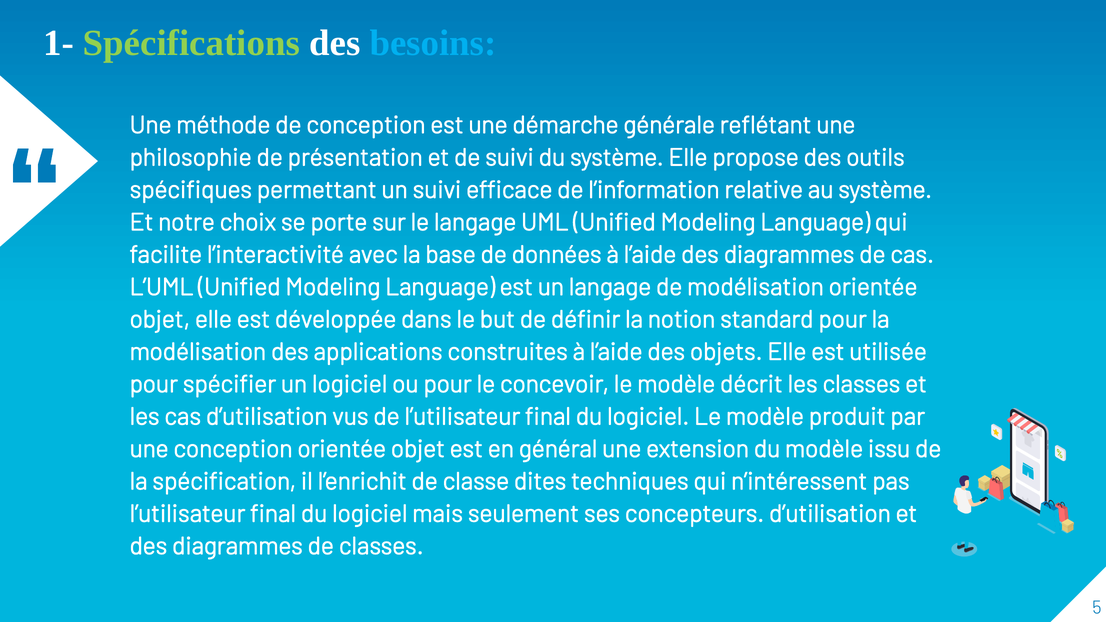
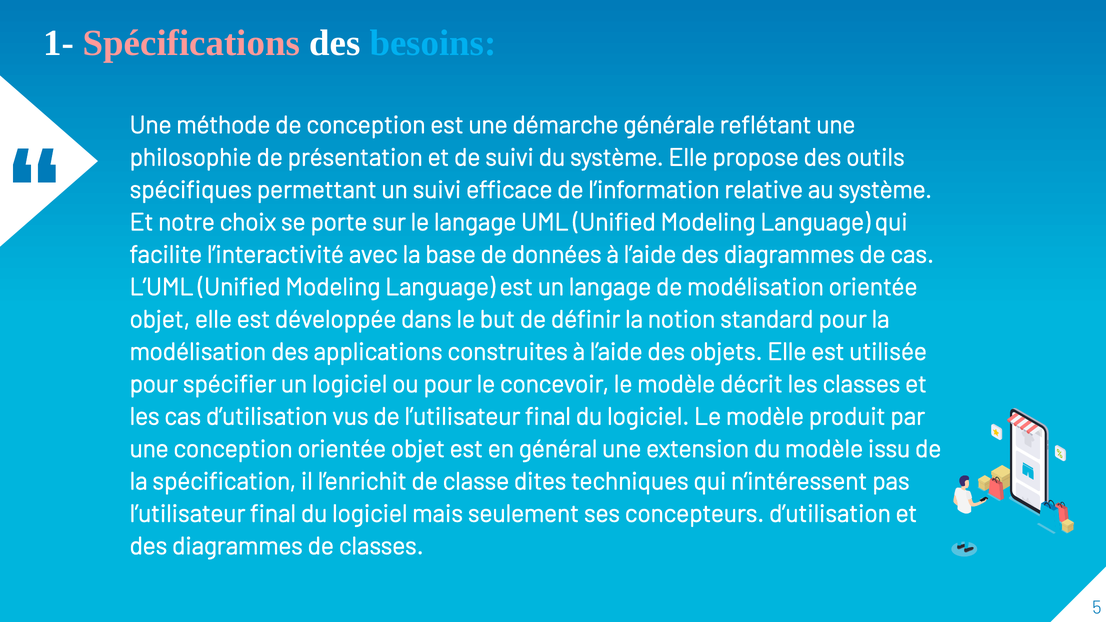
Spécifications colour: light green -> pink
